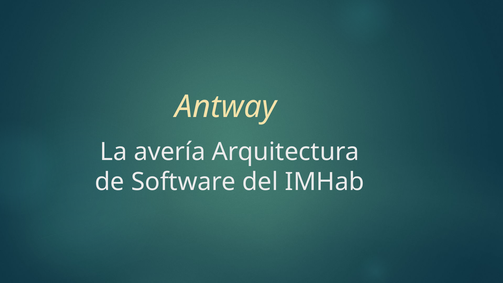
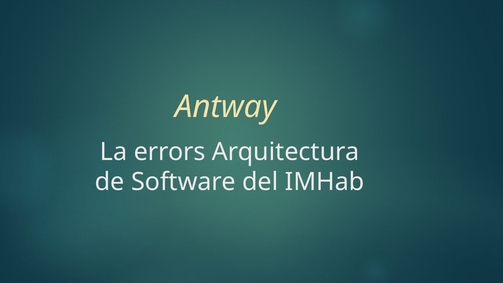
avería: avería -> errors
